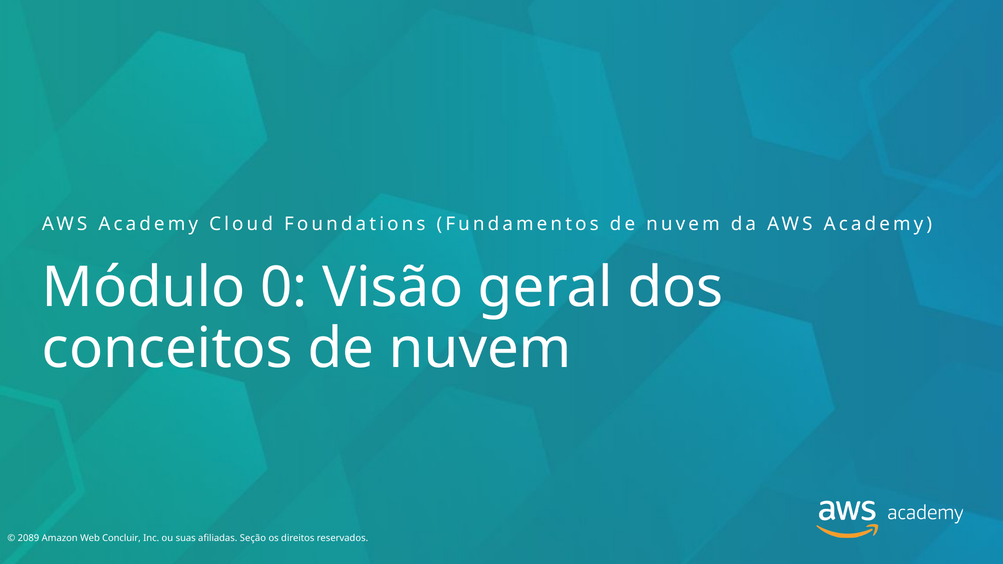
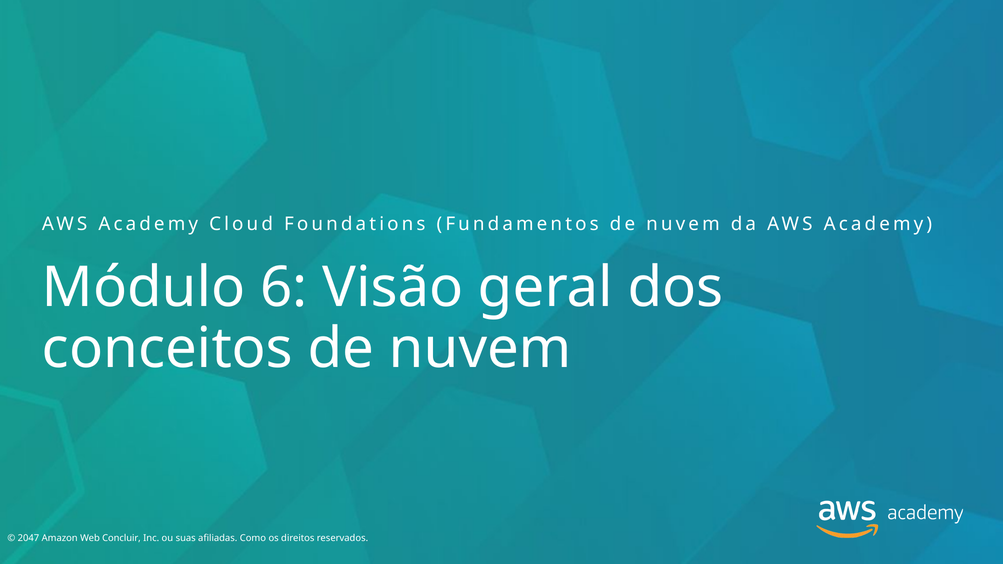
0: 0 -> 6
2089: 2089 -> 2047
Seção: Seção -> Como
